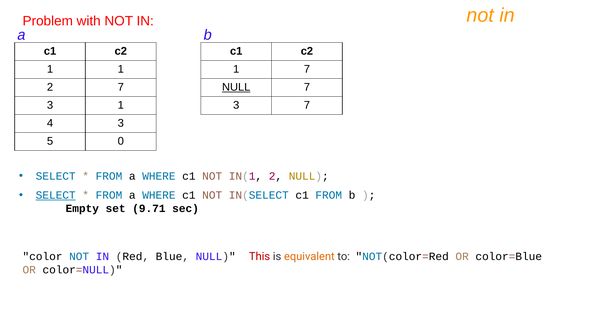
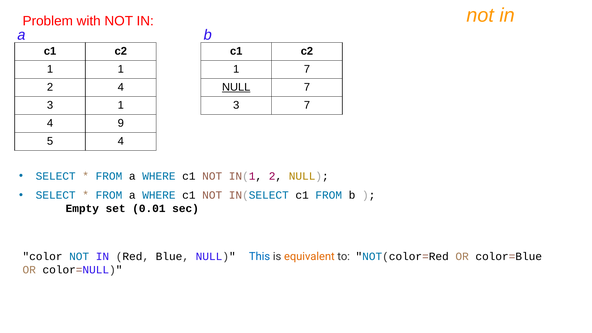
2 7: 7 -> 4
4 3: 3 -> 9
5 0: 0 -> 4
SELECT at (56, 195) underline: present -> none
9.71: 9.71 -> 0.01
This colour: red -> blue
